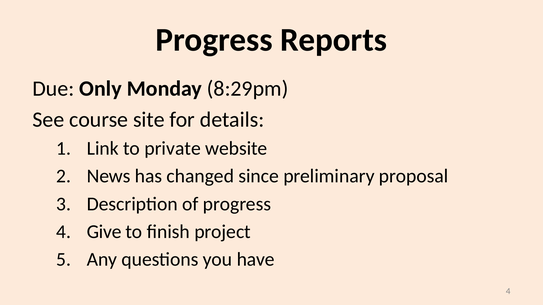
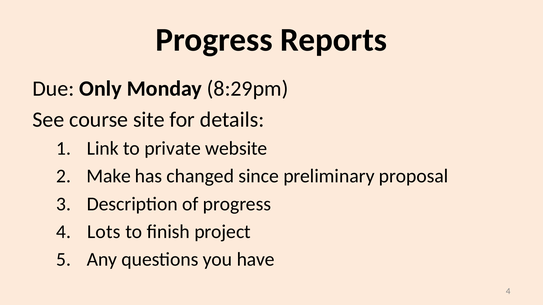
News: News -> Make
Give: Give -> Lots
